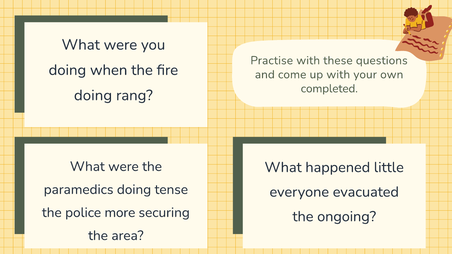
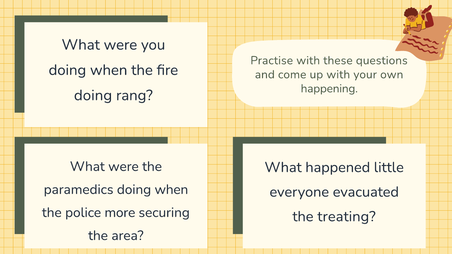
completed: completed -> happening
paramedics doing tense: tense -> when
ongoing: ongoing -> treating
